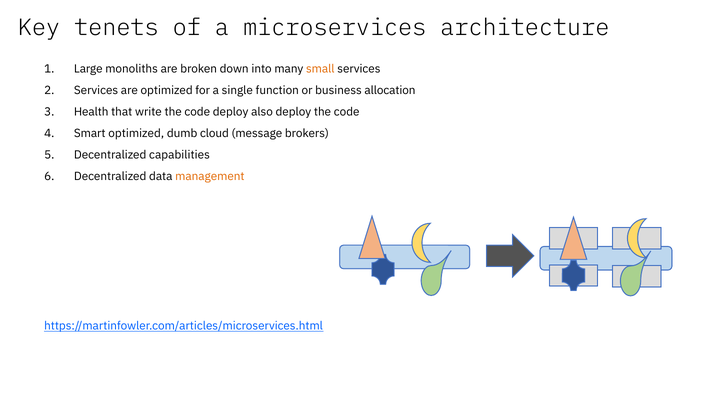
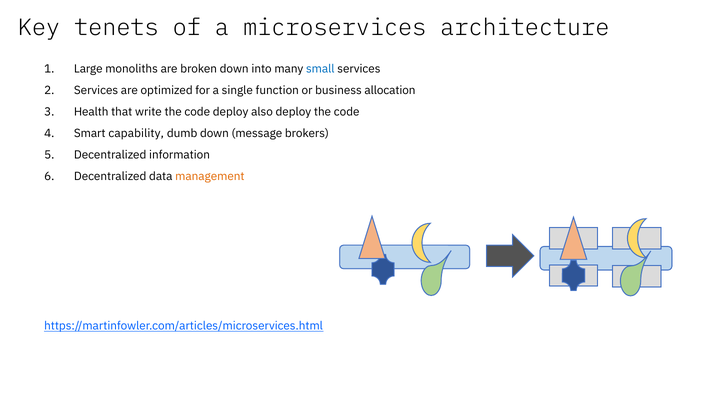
small colour: orange -> blue
Smart optimized: optimized -> capability
dumb cloud: cloud -> down
capabilities: capabilities -> information
